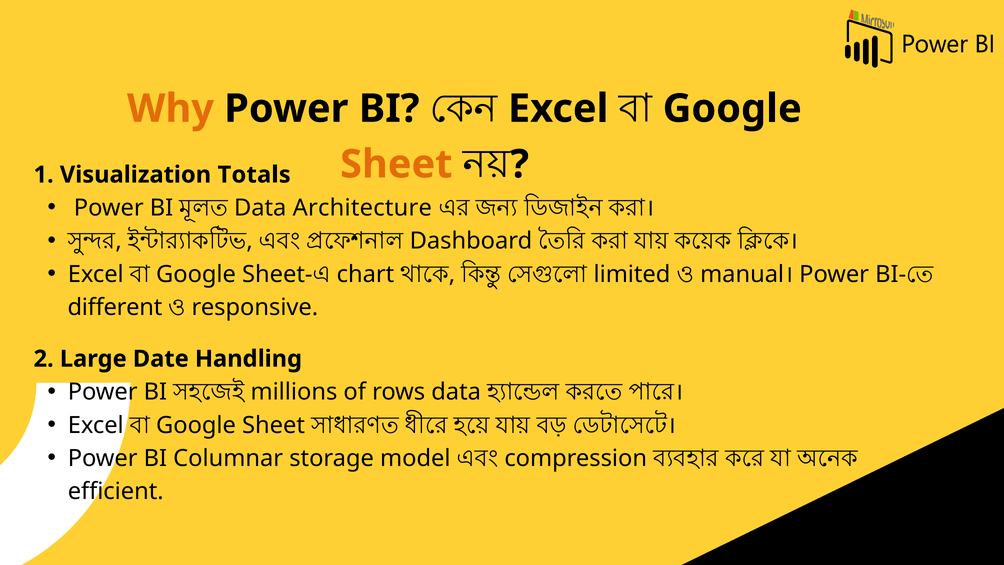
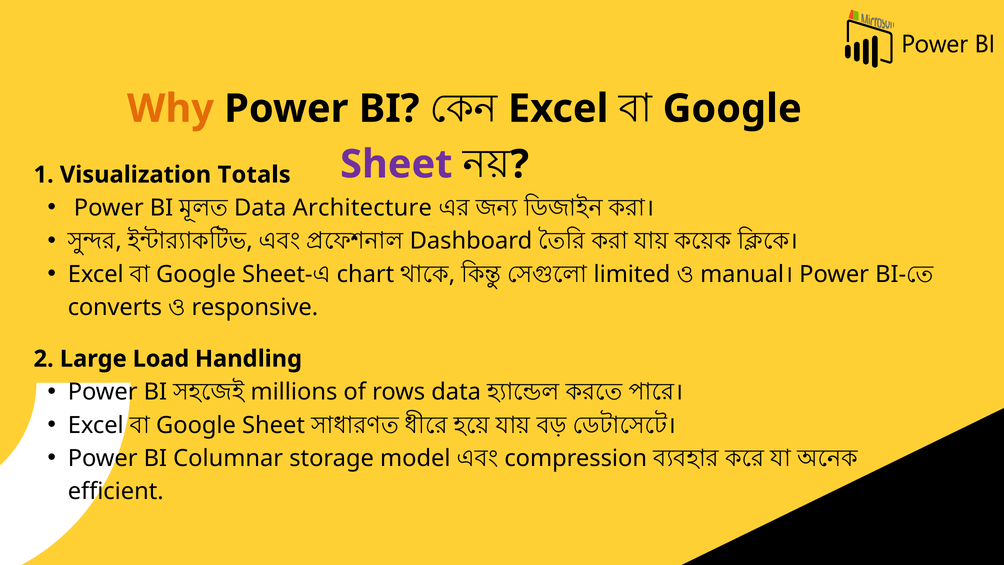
Sheet at (396, 164) colour: orange -> purple
different: different -> converts
Date: Date -> Load
